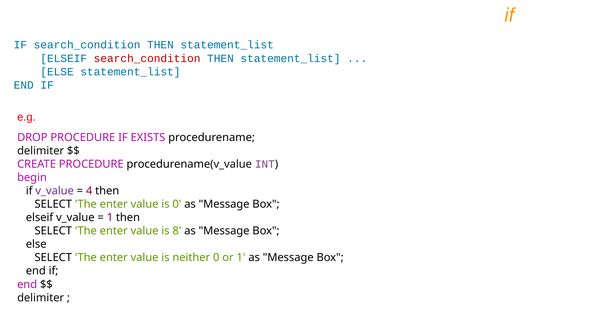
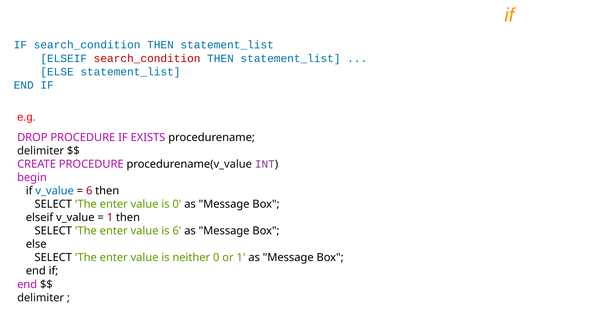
v_value at (55, 191) colour: purple -> blue
4 at (89, 191): 4 -> 6
is 8: 8 -> 6
